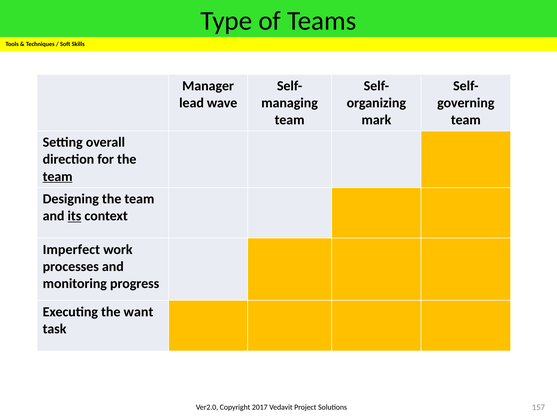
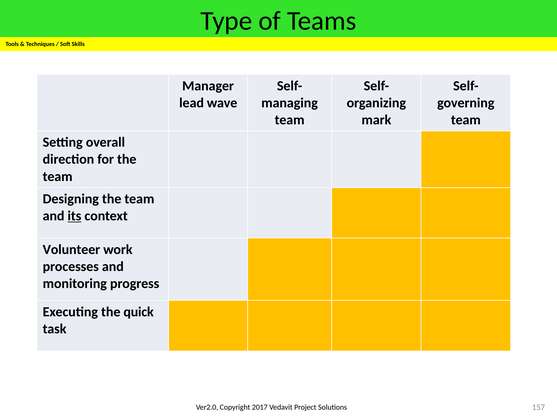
team at (58, 176) underline: present -> none
Imperfect: Imperfect -> Volunteer
want: want -> quick
